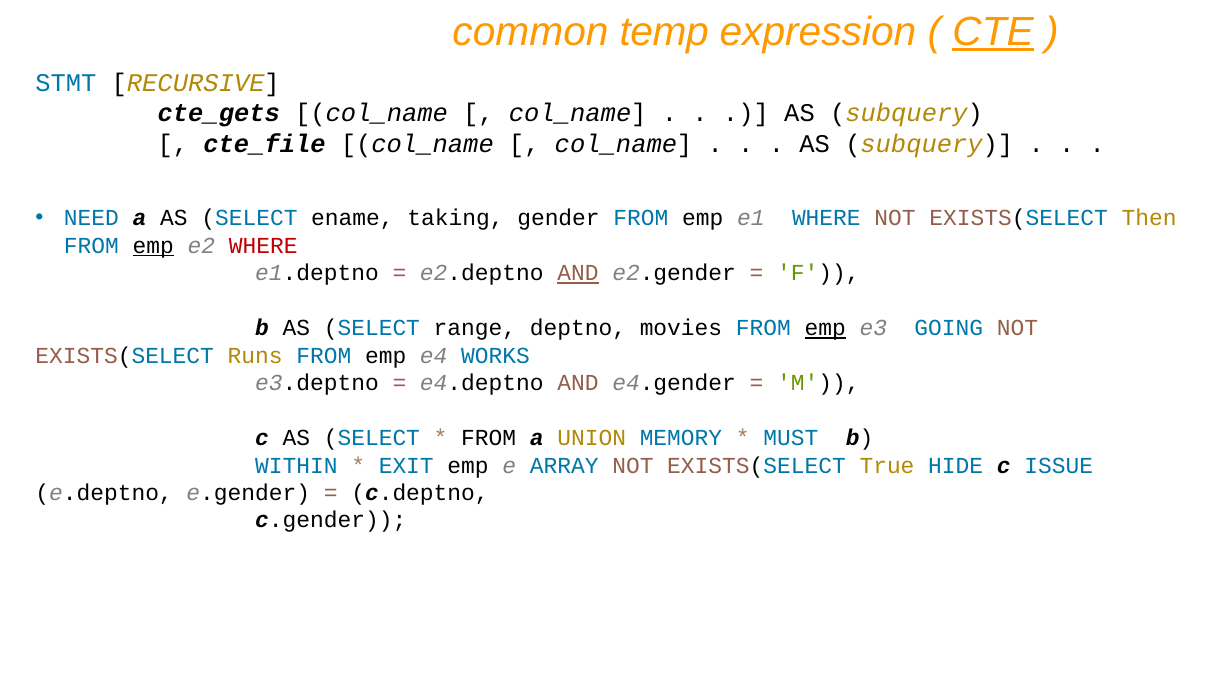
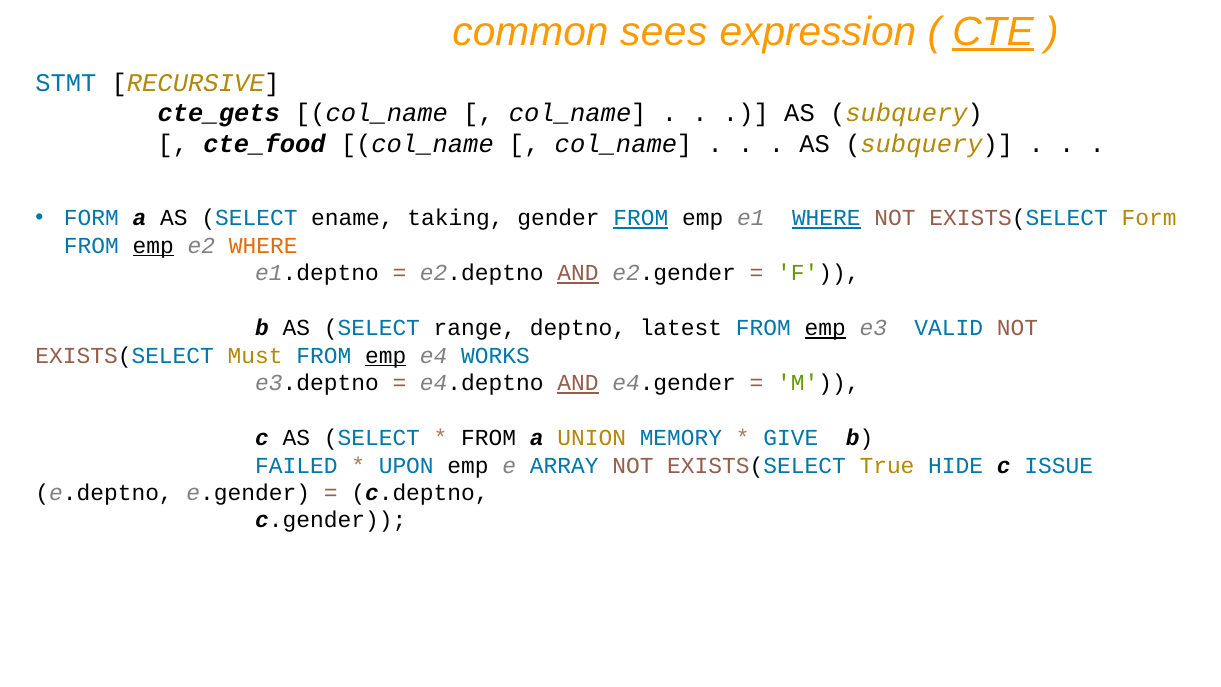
temp: temp -> sees
cte_file: cte_file -> cte_food
NEED at (91, 218): NEED -> FORM
FROM at (641, 218) underline: none -> present
WHERE at (826, 218) underline: none -> present
EXISTS(SELECT Then: Then -> Form
WHERE at (263, 246) colour: red -> orange
movies: movies -> latest
GOING: GOING -> VALID
Runs: Runs -> Must
emp at (386, 355) underline: none -> present
AND at (578, 383) underline: none -> present
MUST: MUST -> GIVE
WITHIN: WITHIN -> FAILED
EXIT: EXIT -> UPON
